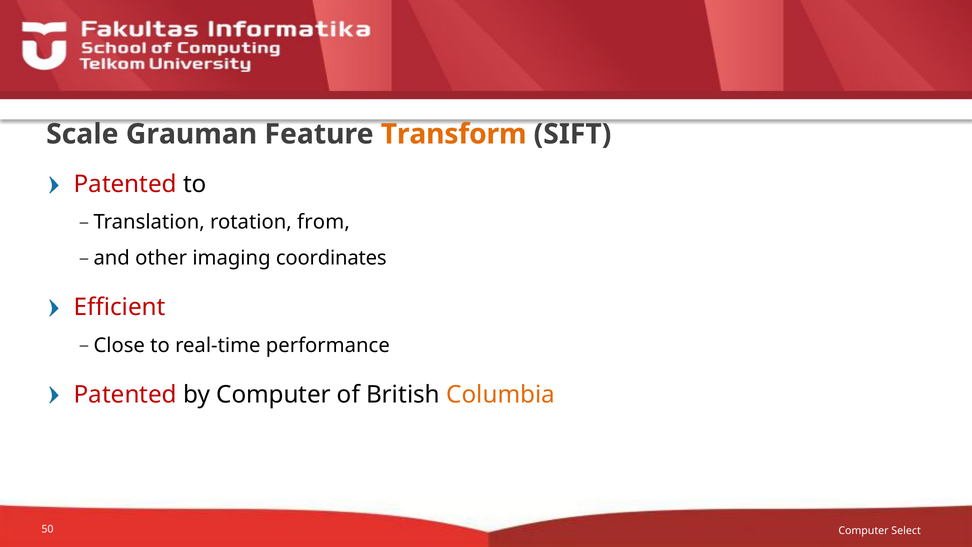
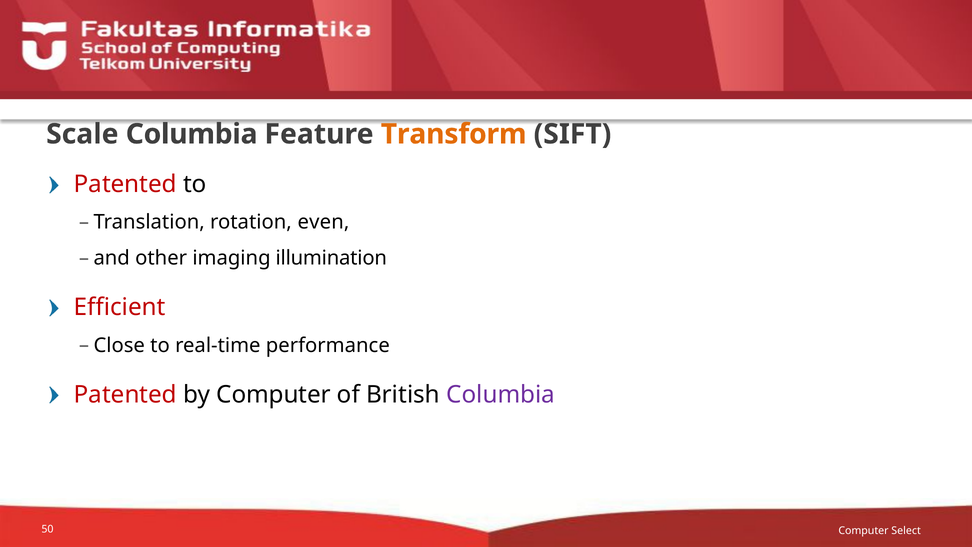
Scale Grauman: Grauman -> Columbia
from: from -> even
coordinates: coordinates -> illumination
Columbia at (501, 395) colour: orange -> purple
